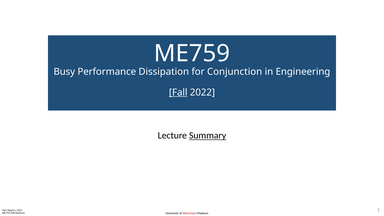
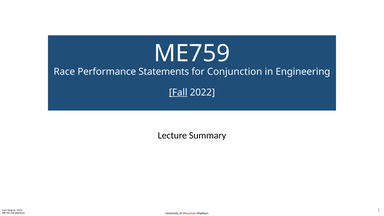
Busy: Busy -> Race
Dissipation: Dissipation -> Statements
Summary underline: present -> none
